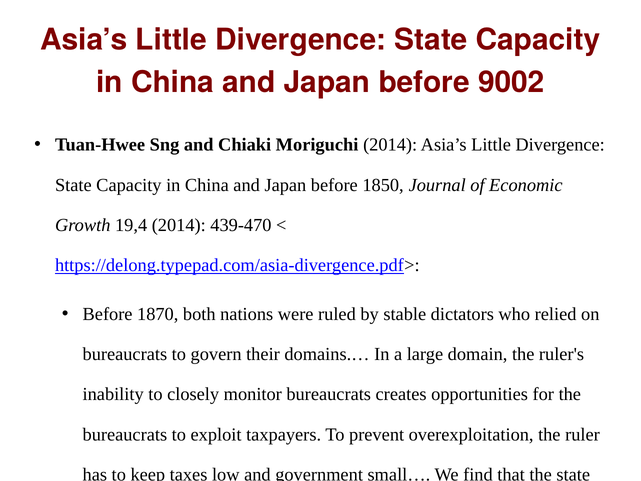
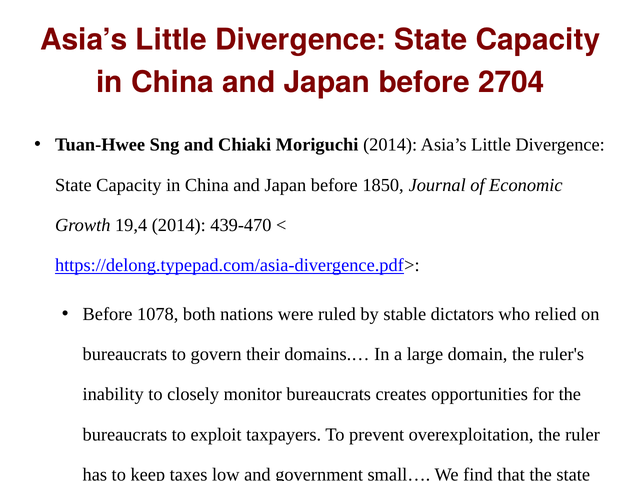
9002: 9002 -> 2704
1870: 1870 -> 1078
